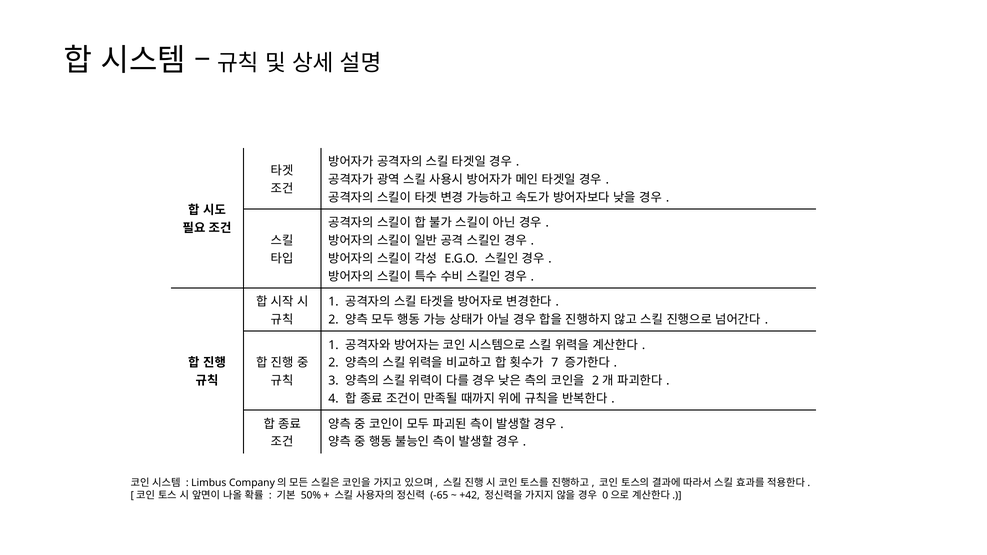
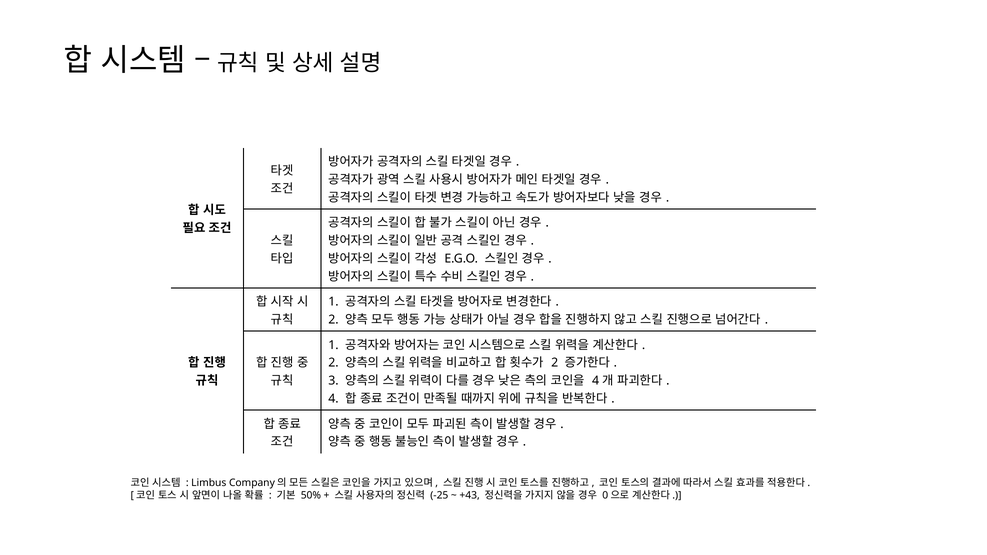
7 at (555, 363): 7 -> 2
2 at (596, 381): 2 -> 4
-65: -65 -> -25
+42: +42 -> +43
